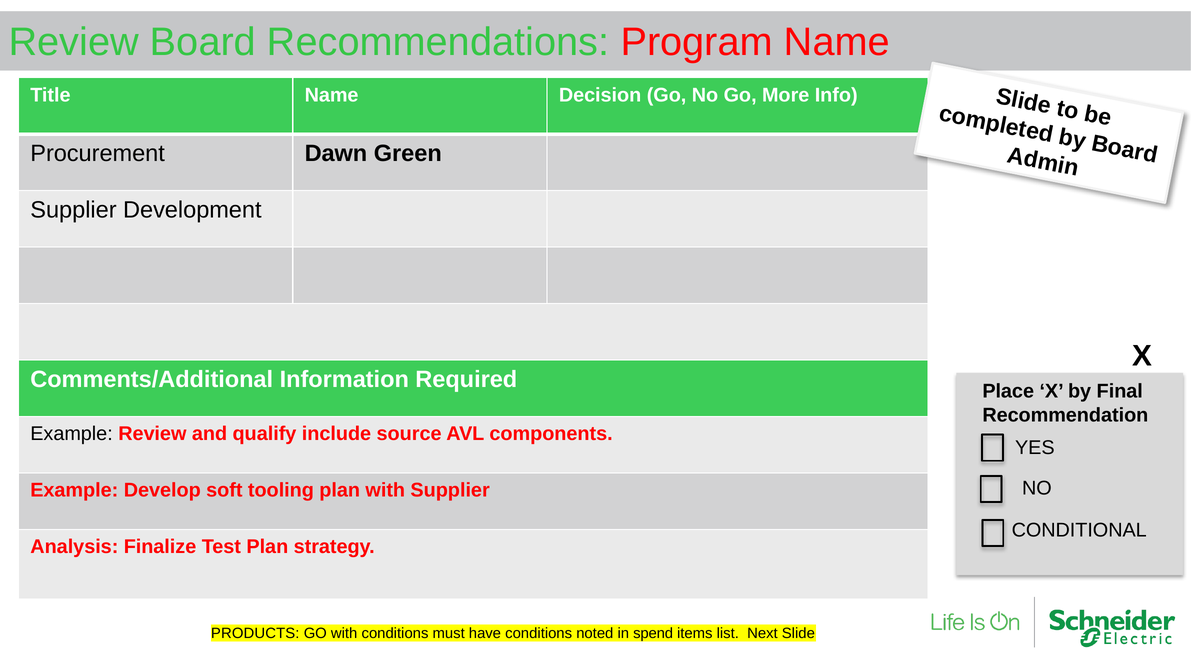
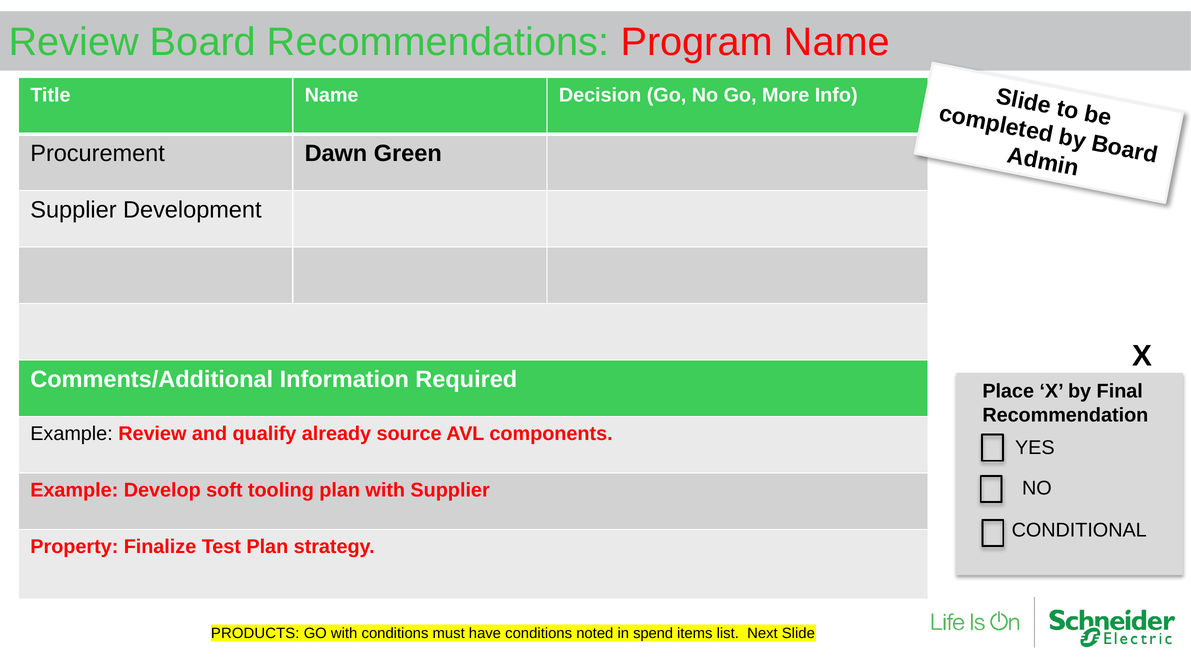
include: include -> already
Analysis: Analysis -> Property
